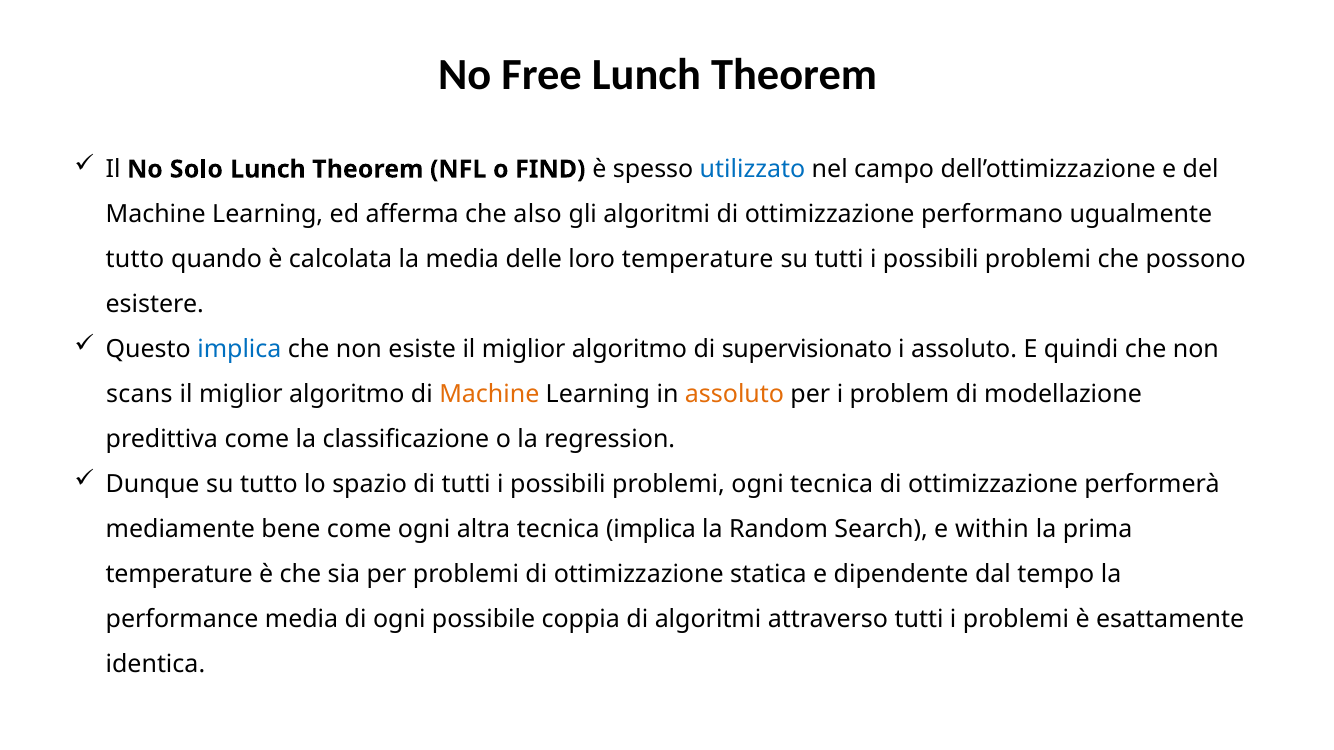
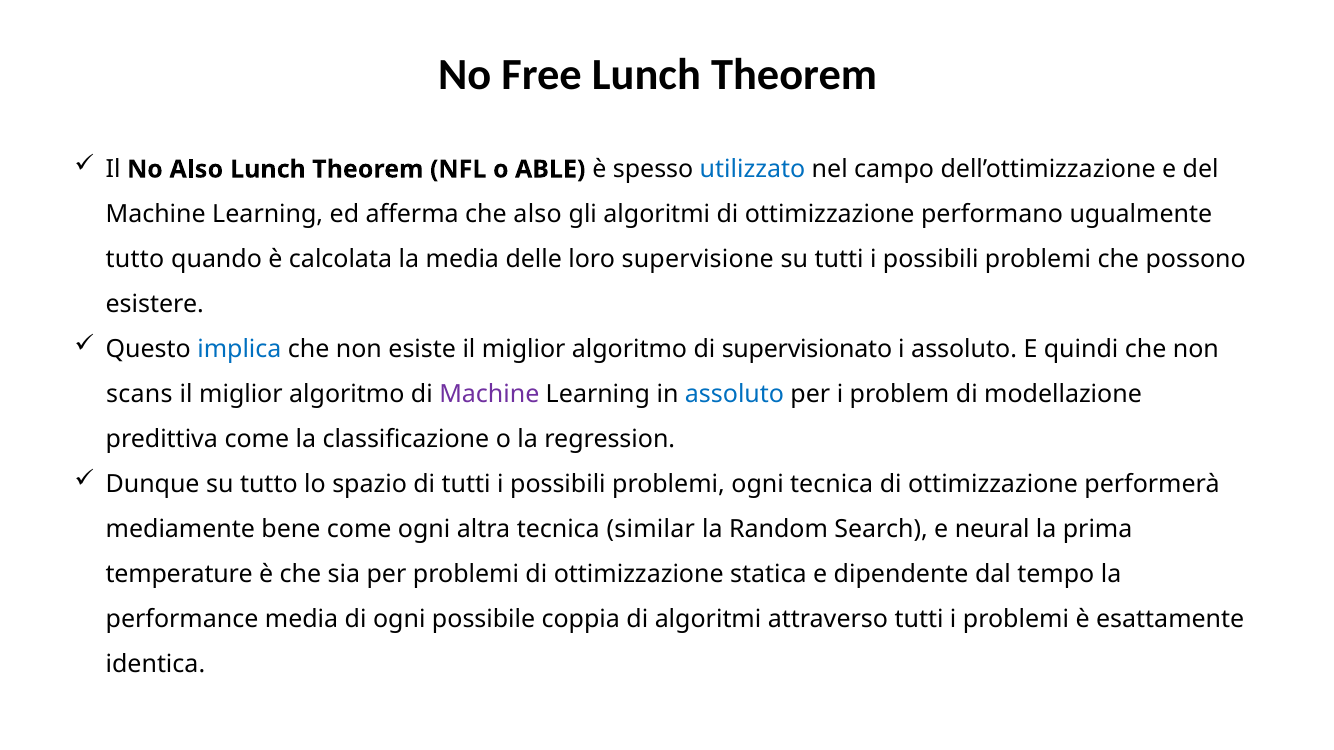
No Solo: Solo -> Also
FIND: FIND -> ABLE
loro temperature: temperature -> supervisione
Machine at (489, 394) colour: orange -> purple
assoluto at (734, 394) colour: orange -> blue
tecnica implica: implica -> similar
within: within -> neural
